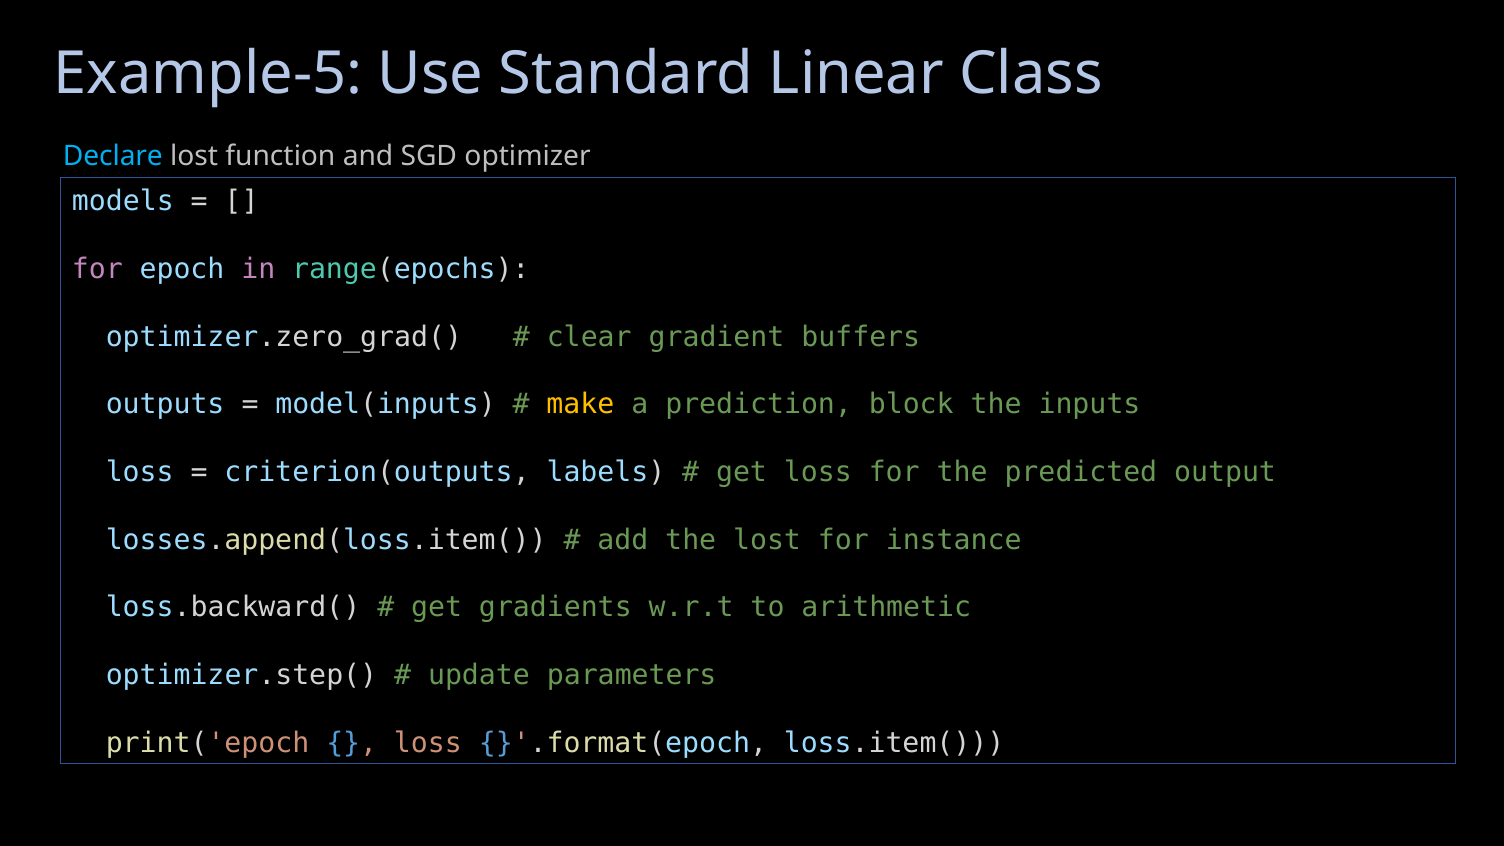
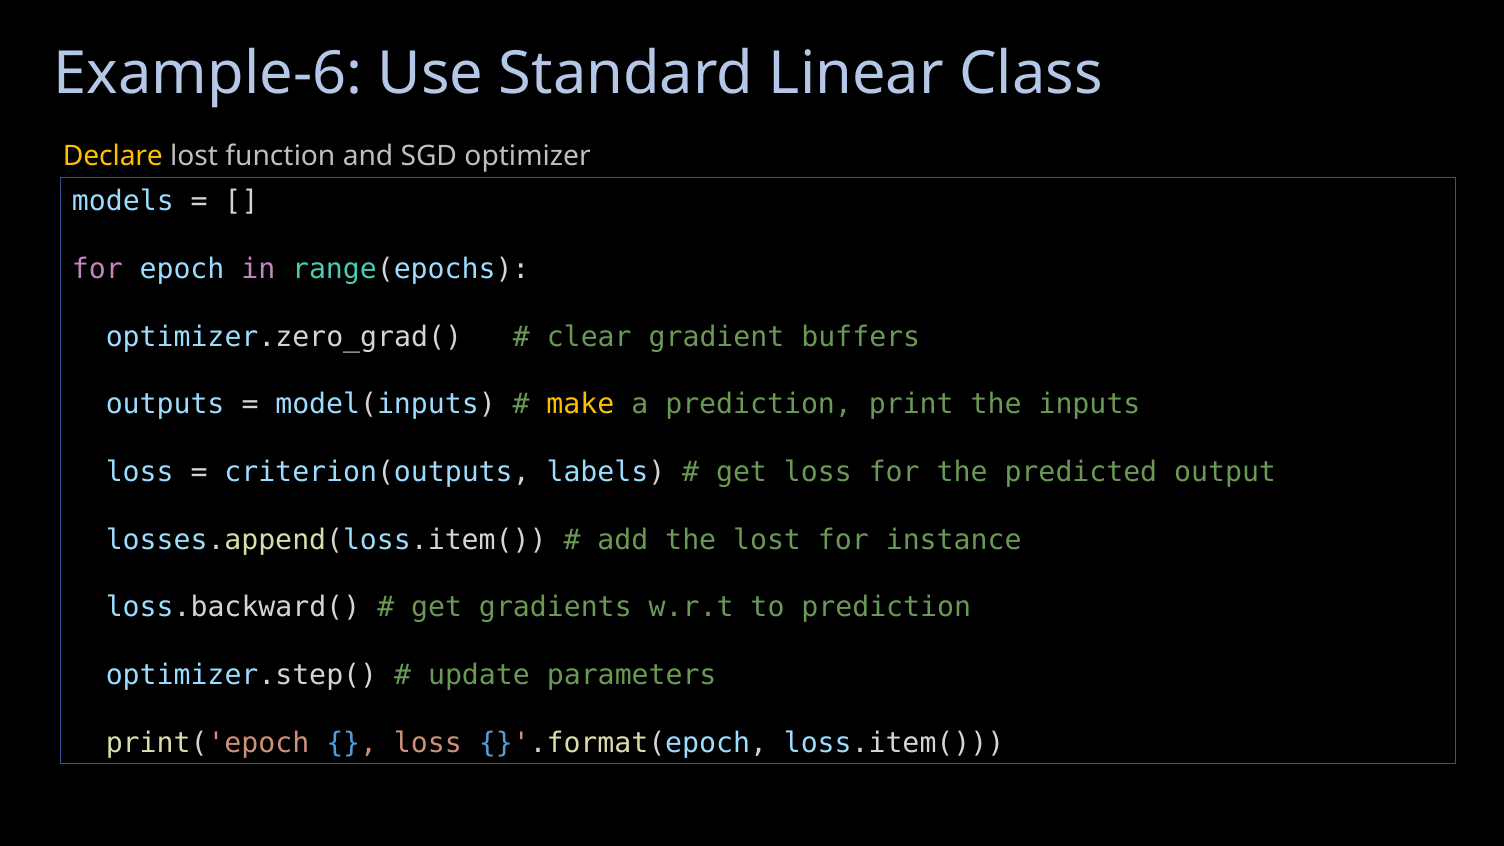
Example-5: Example-5 -> Example-6
Declare colour: light blue -> yellow
block: block -> print
to arithmetic: arithmetic -> prediction
